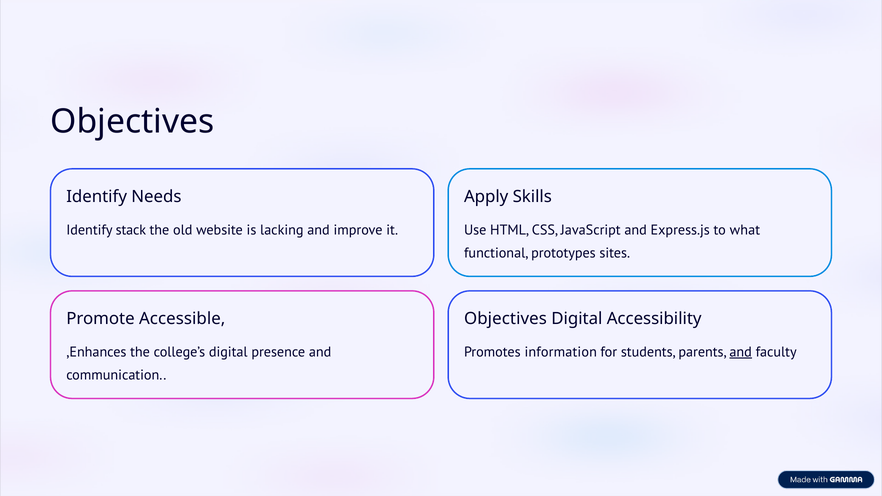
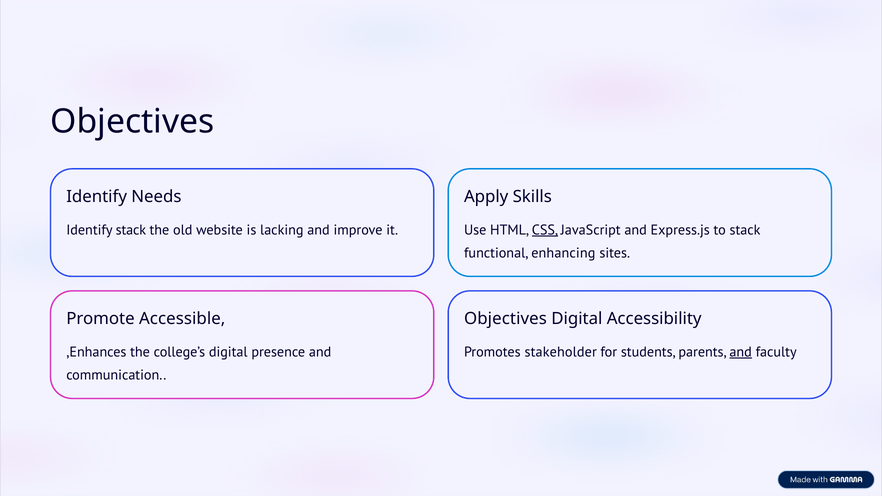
CSS underline: none -> present
to what: what -> stack
prototypes: prototypes -> enhancing
information: information -> stakeholder
